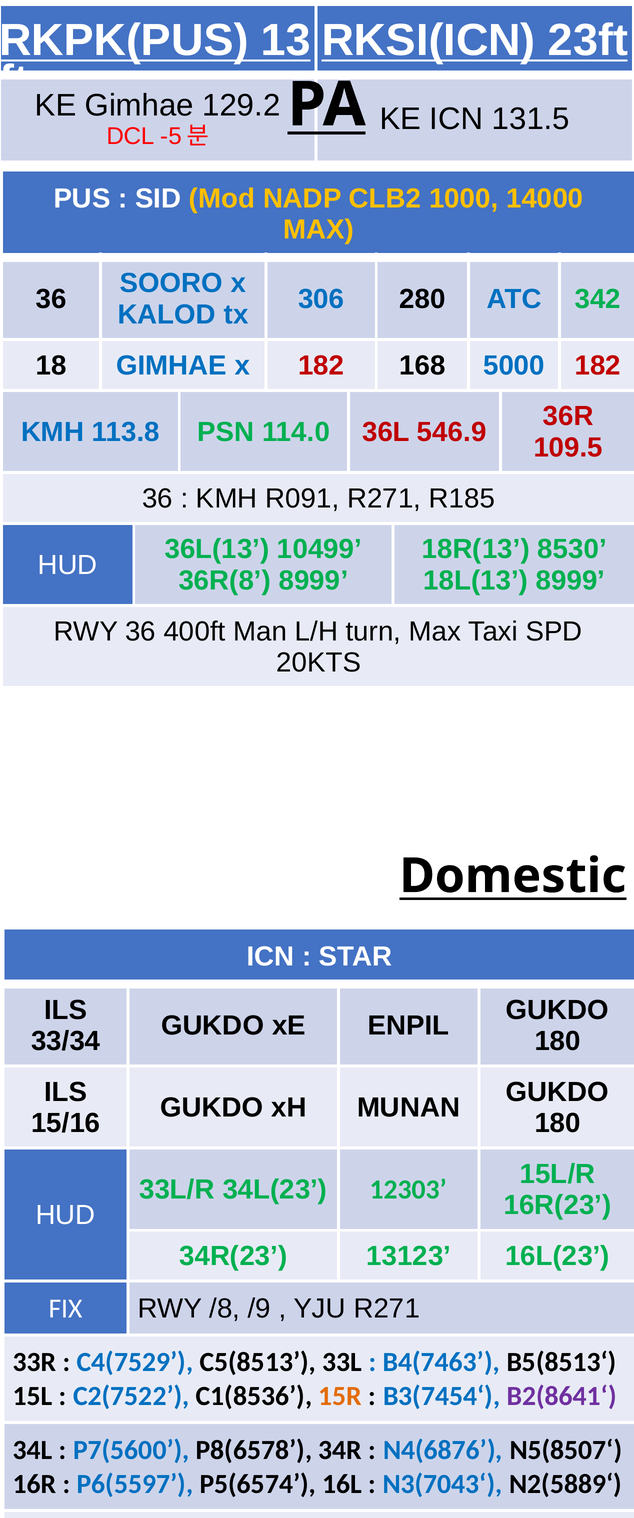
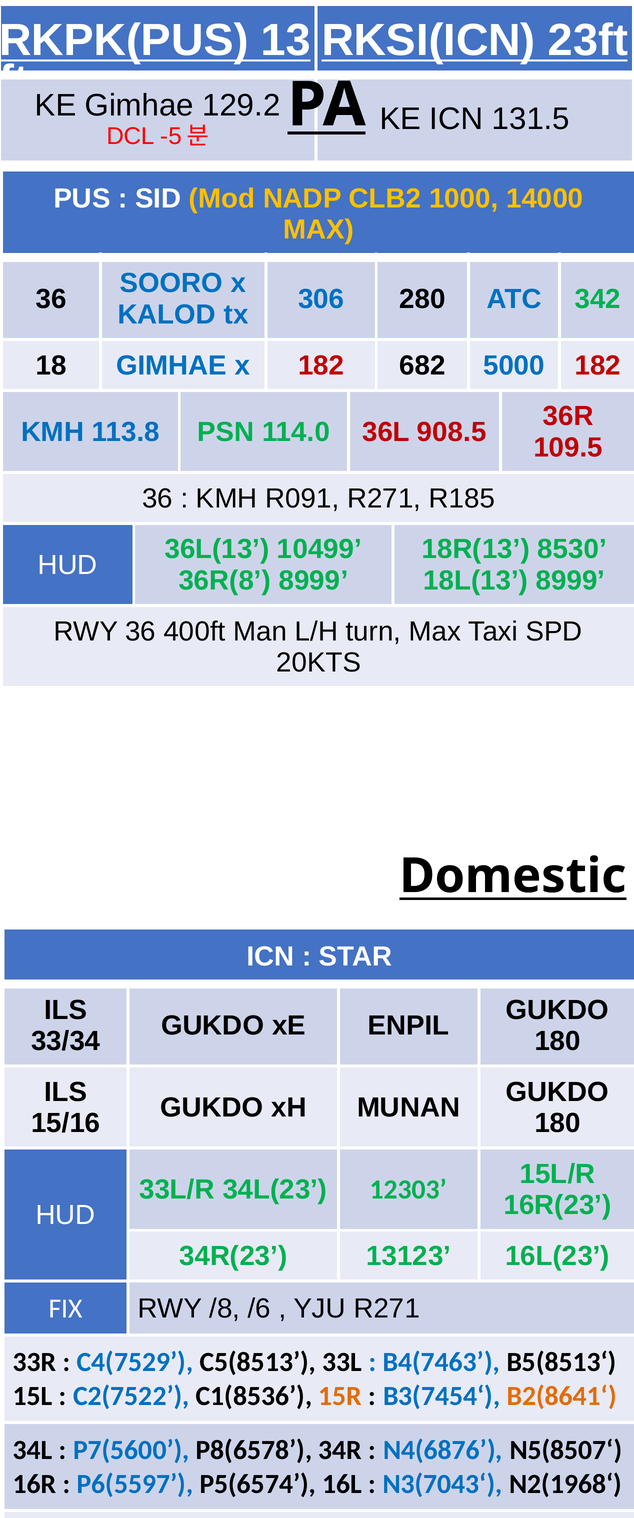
168: 168 -> 682
546.9: 546.9 -> 908.5
/9: /9 -> /6
B2(8641‘ colour: purple -> orange
N2(5889‘: N2(5889‘ -> N2(1968‘
